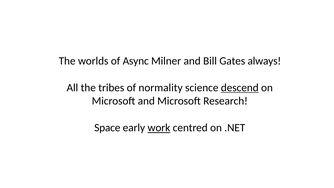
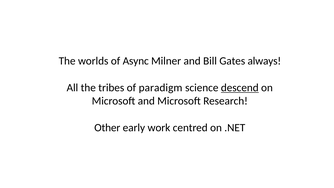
normality: normality -> paradigm
Space: Space -> Other
work underline: present -> none
